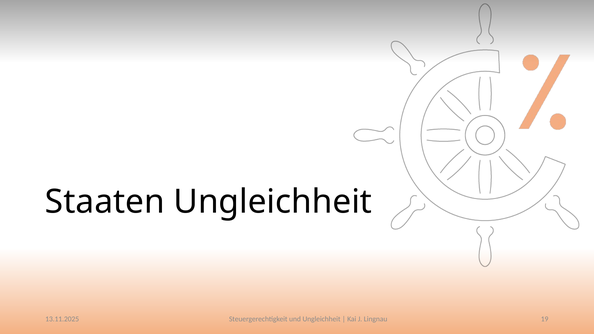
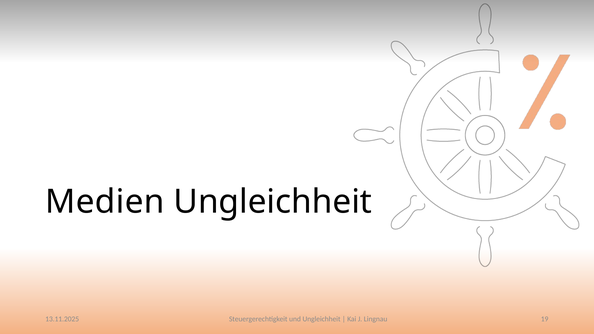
Staaten: Staaten -> Medien
